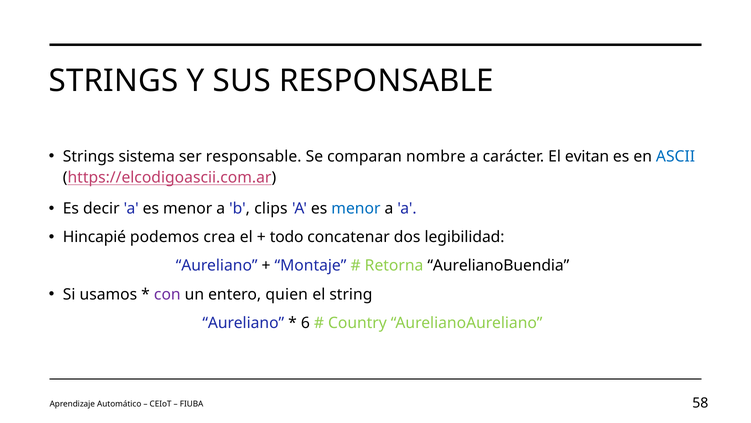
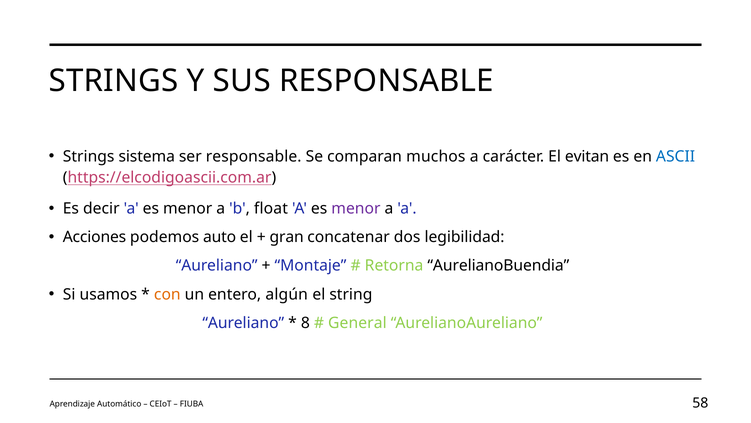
nombre: nombre -> muchos
clips: clips -> float
menor at (356, 208) colour: blue -> purple
Hincapié: Hincapié -> Acciones
crea: crea -> auto
todo: todo -> gran
con colour: purple -> orange
quien: quien -> algún
6: 6 -> 8
Country: Country -> General
